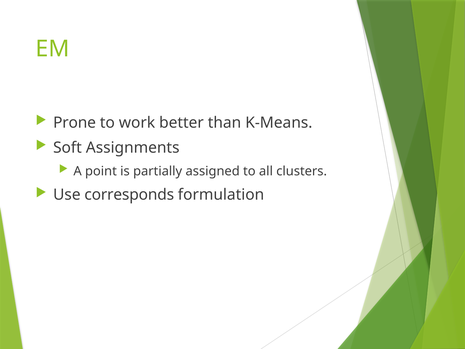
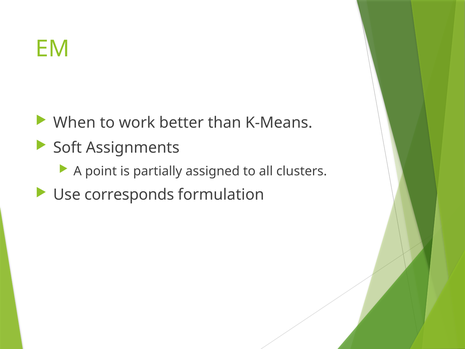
Prone: Prone -> When
